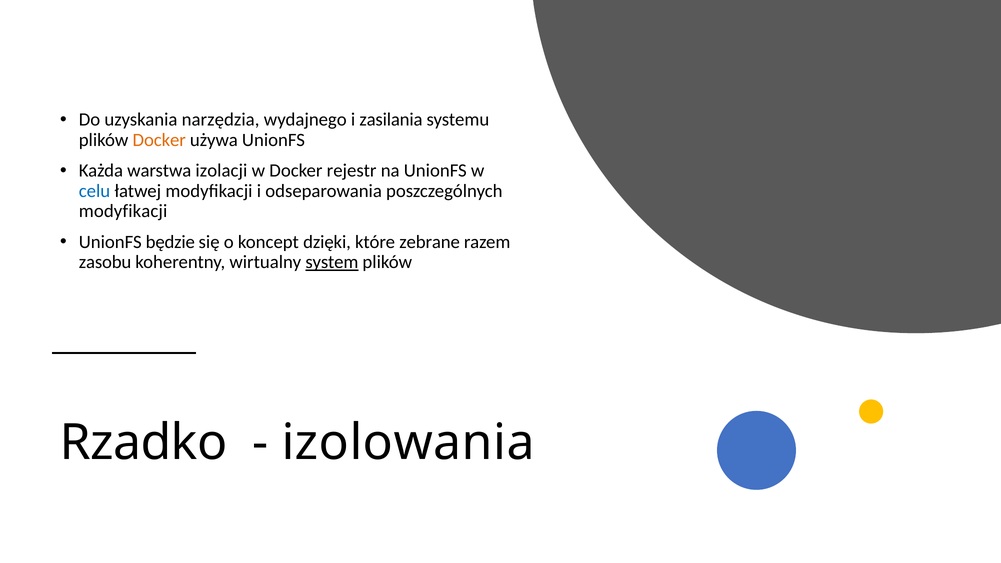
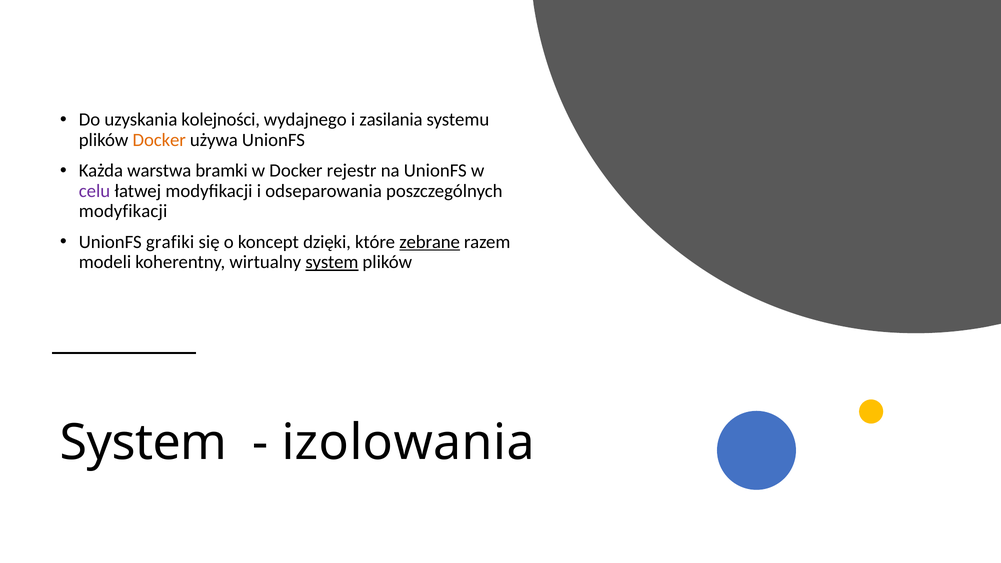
narzędzia: narzędzia -> kolejności
izolacji: izolacji -> bramki
celu colour: blue -> purple
będzie: będzie -> grafiki
zebrane underline: none -> present
zasobu: zasobu -> modeli
Rzadko at (144, 443): Rzadko -> System
